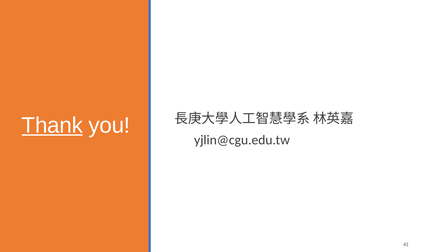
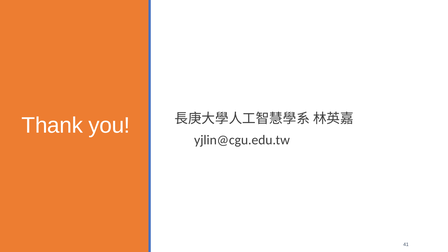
Thank underline: present -> none
